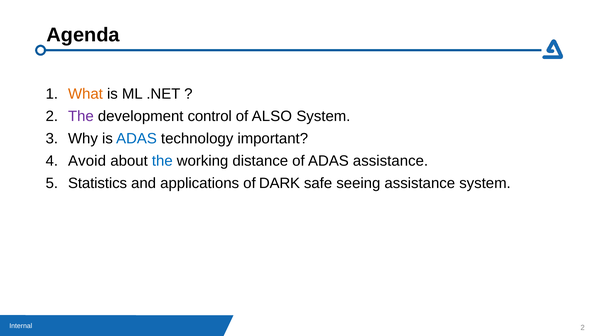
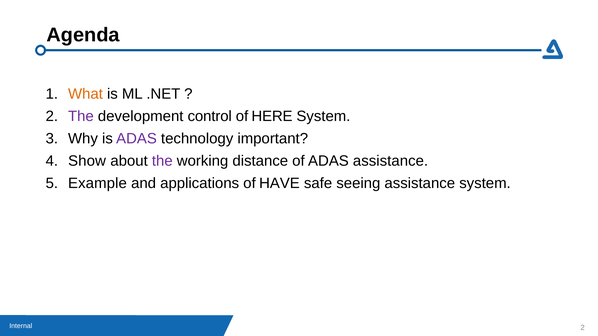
ALSO: ALSO -> HERE
ADAS at (136, 139) colour: blue -> purple
Avoid: Avoid -> Show
the at (162, 161) colour: blue -> purple
Statistics: Statistics -> Example
DARK: DARK -> HAVE
